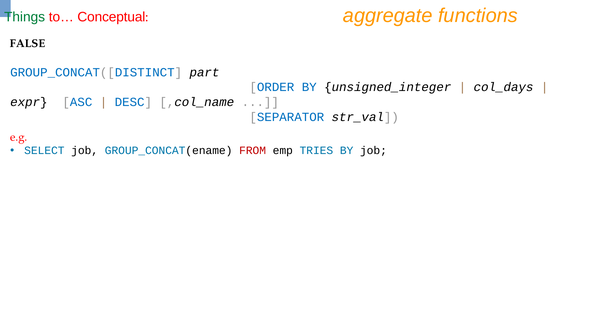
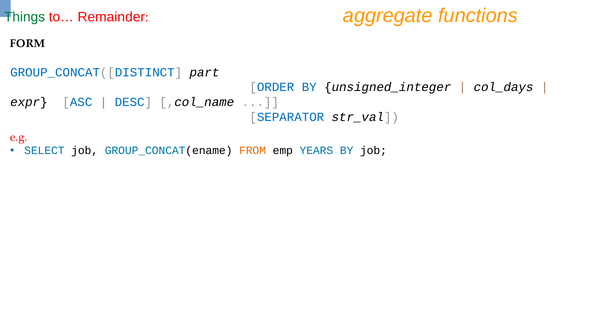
Conceptual: Conceptual -> Remainder
FALSE: FALSE -> FORM
FROM colour: red -> orange
TRIES: TRIES -> YEARS
